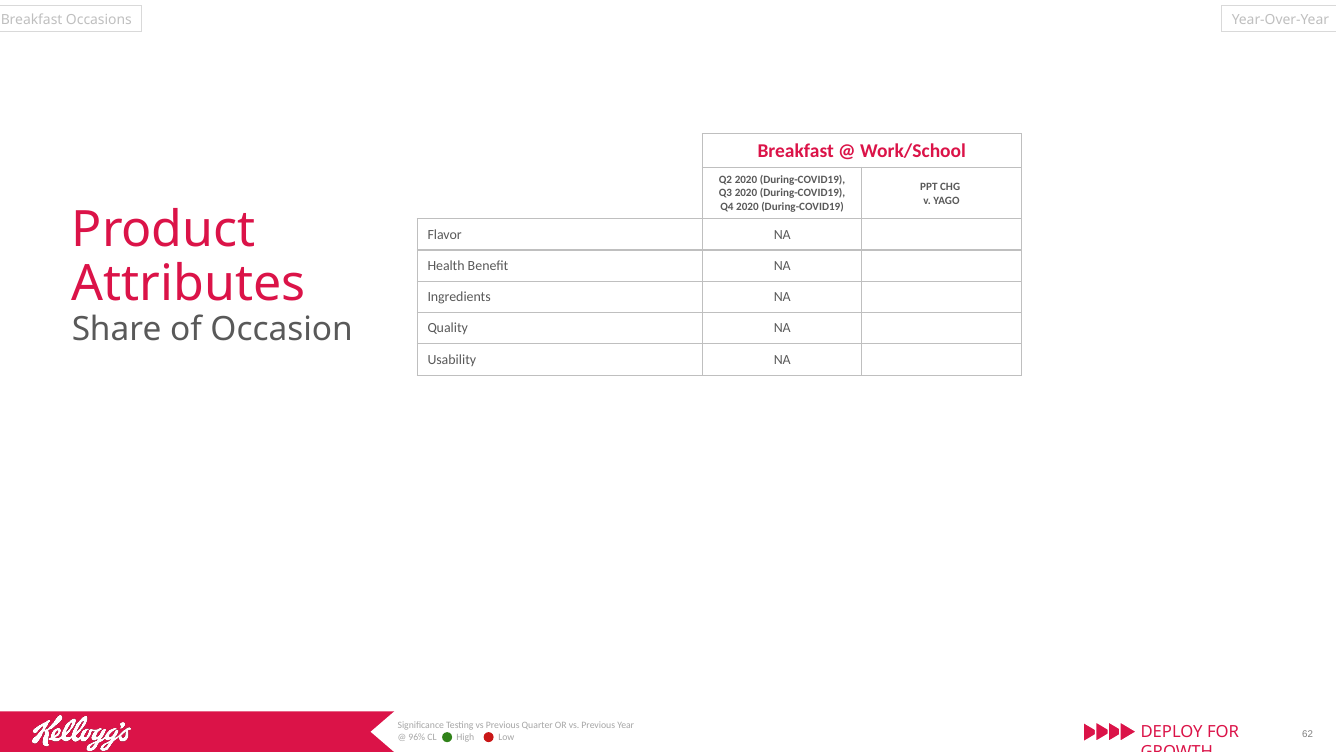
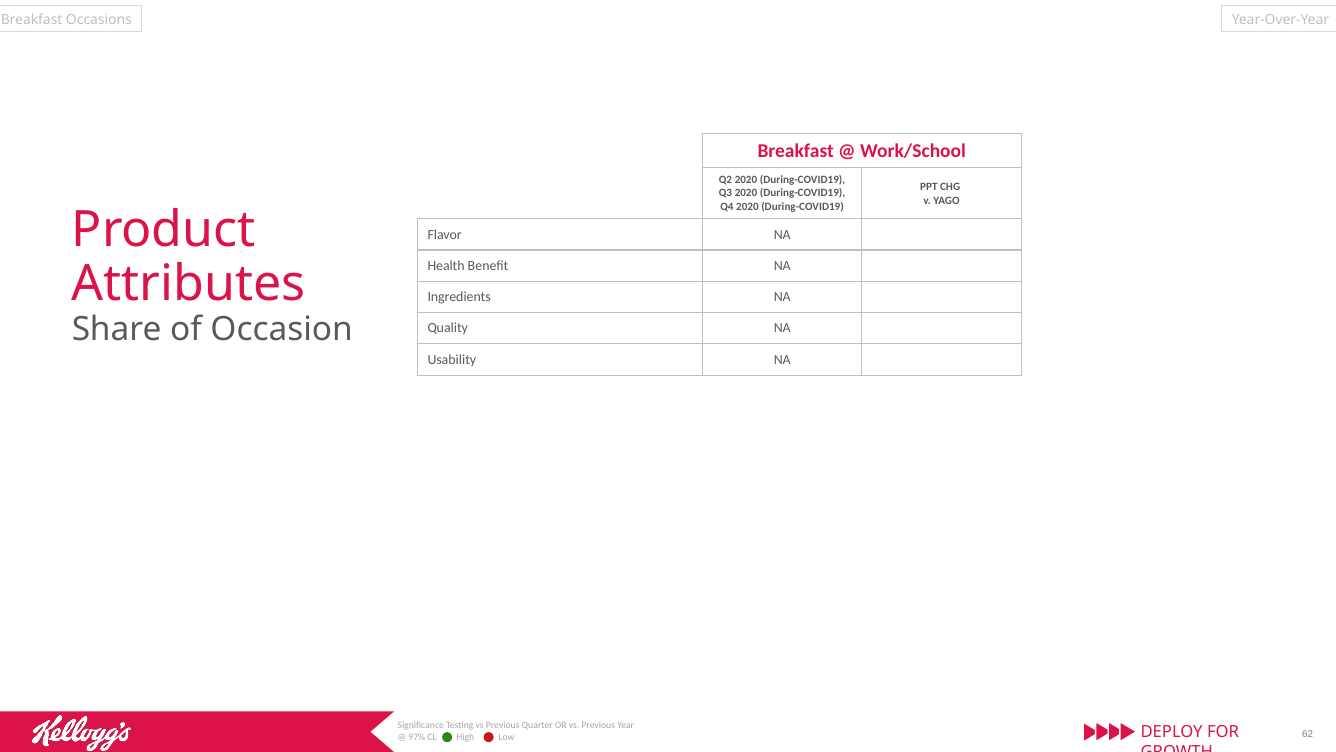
96%: 96% -> 97%
